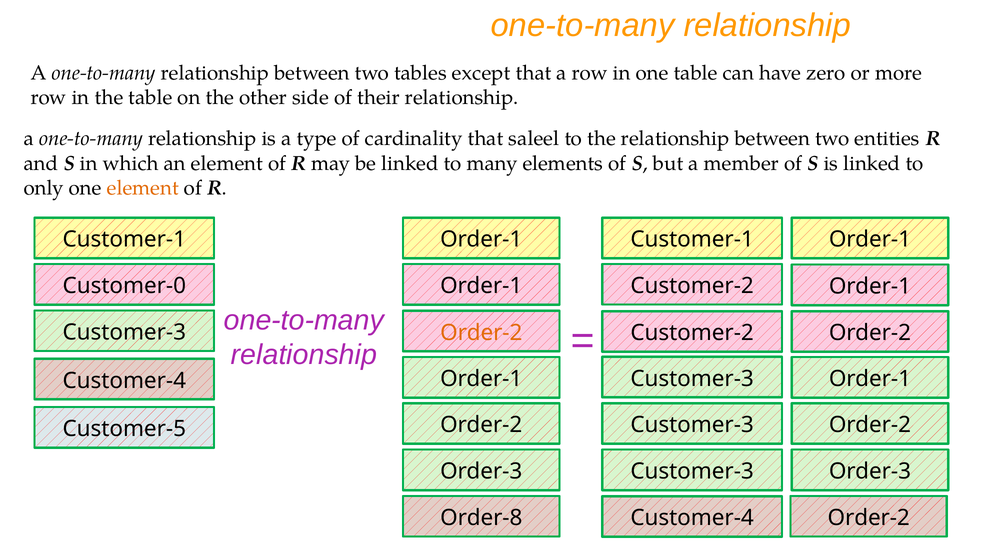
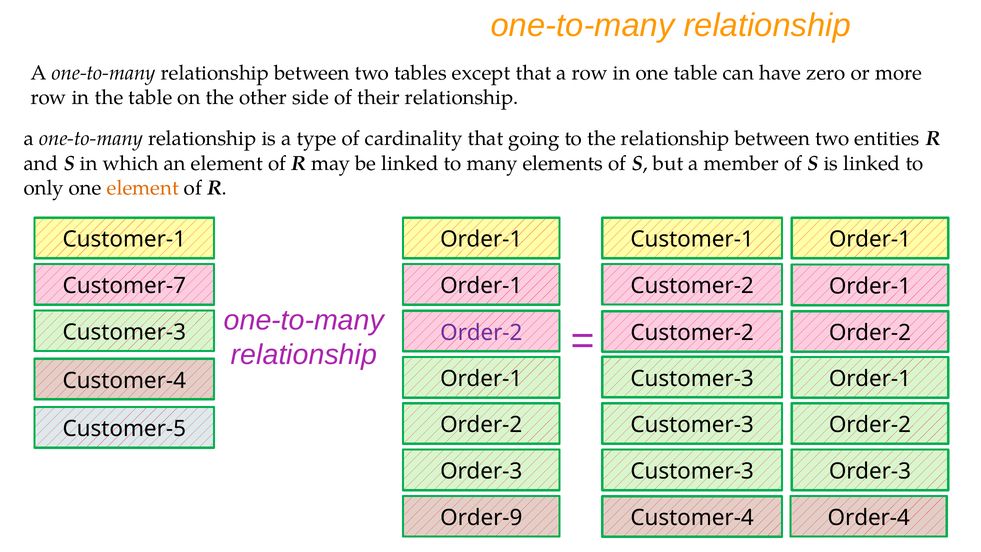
saleel: saleel -> going
Customer-0: Customer-0 -> Customer-7
Order-2 at (481, 332) colour: orange -> purple
Order-8: Order-8 -> Order-9
Order-2 at (869, 518): Order-2 -> Order-4
